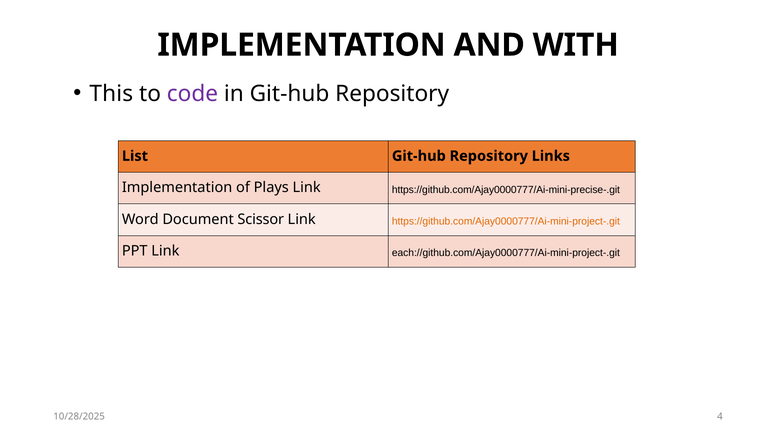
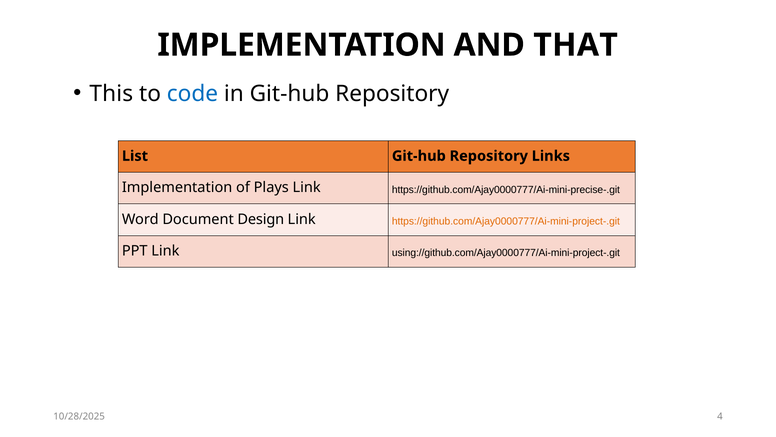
WITH: WITH -> THAT
code colour: purple -> blue
Scissor: Scissor -> Design
each://github.com/Ajay0000777/Ai-mini-project-.git: each://github.com/Ajay0000777/Ai-mini-project-.git -> using://github.com/Ajay0000777/Ai-mini-project-.git
